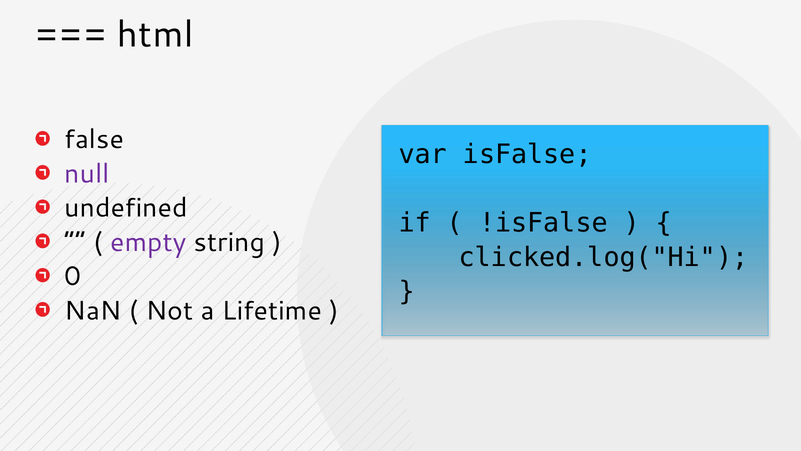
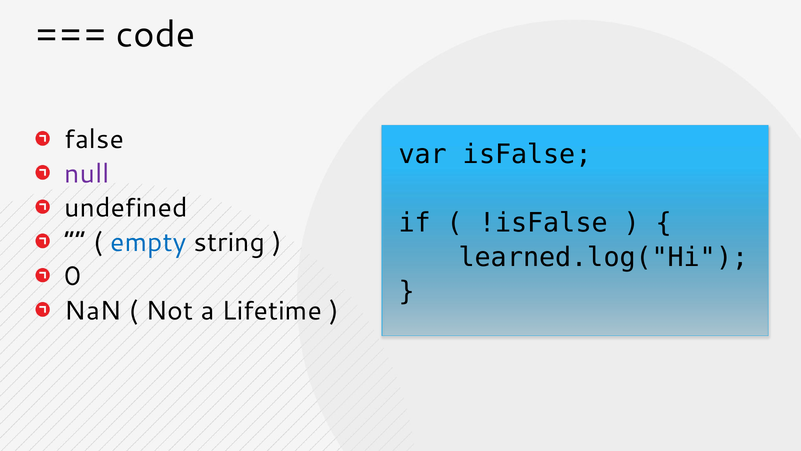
html: html -> code
empty colour: purple -> blue
clicked.log("Hi: clicked.log("Hi -> learned.log("Hi
